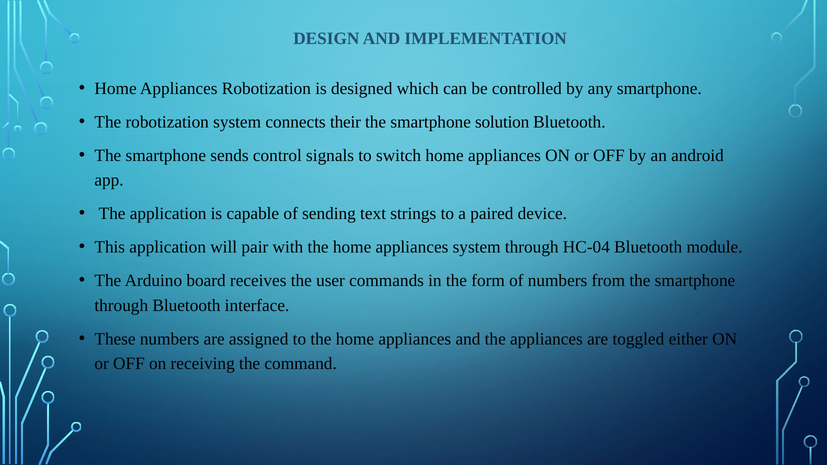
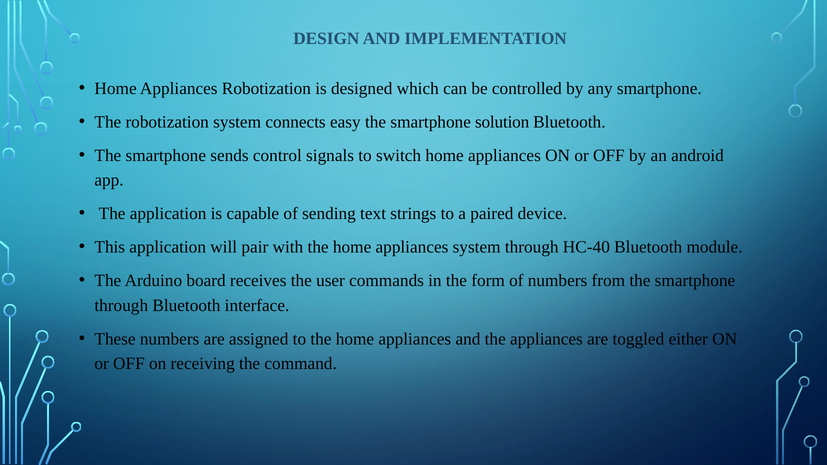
their: their -> easy
HC-04: HC-04 -> HC-40
